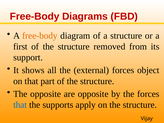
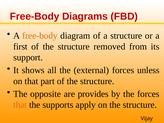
object: object -> unless
are opposite: opposite -> provides
that at (20, 105) colour: blue -> orange
